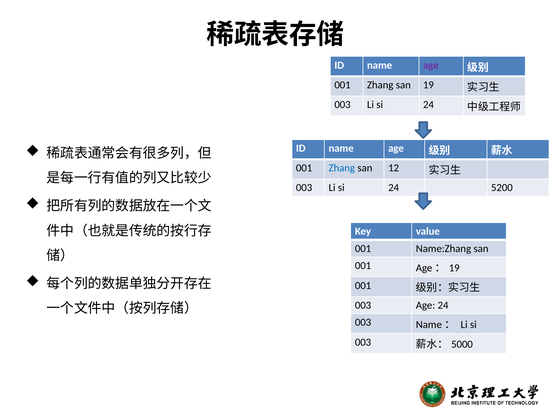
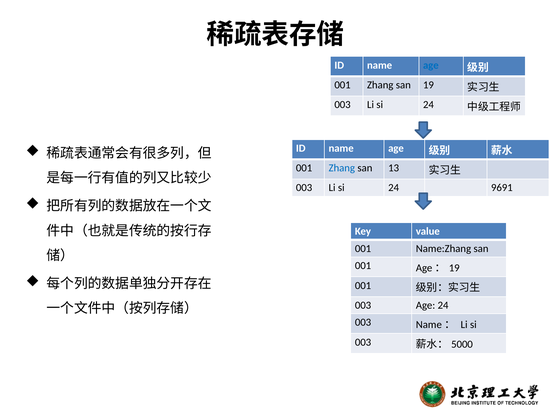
age at (431, 65) colour: purple -> blue
12: 12 -> 13
5200: 5200 -> 9691
